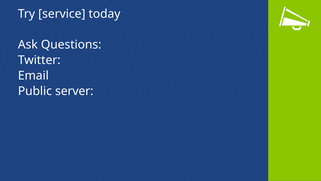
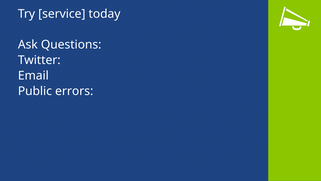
server: server -> errors
